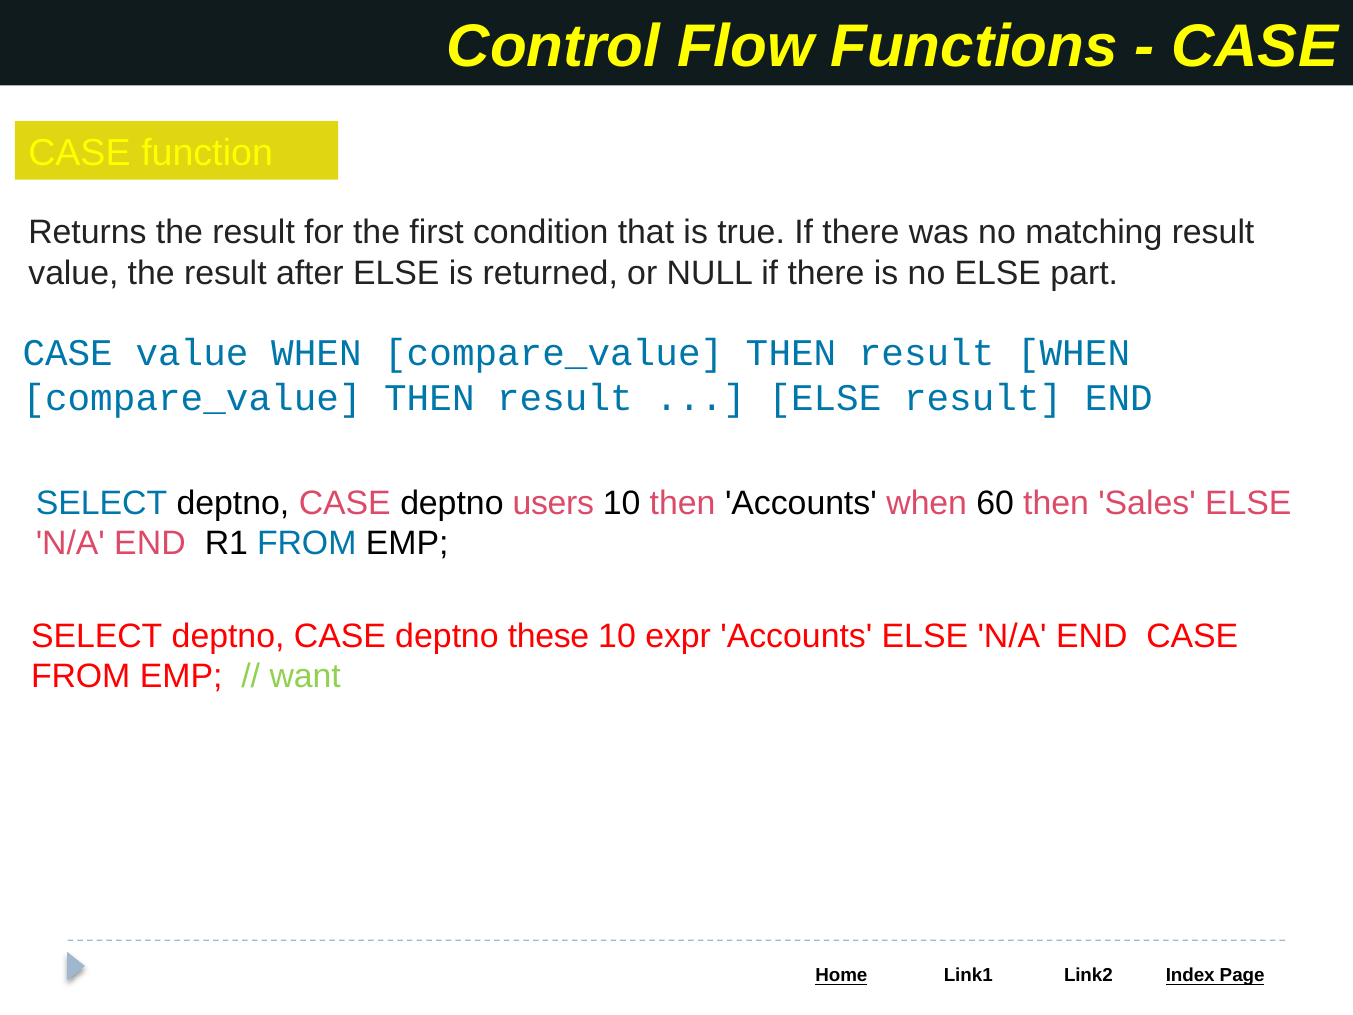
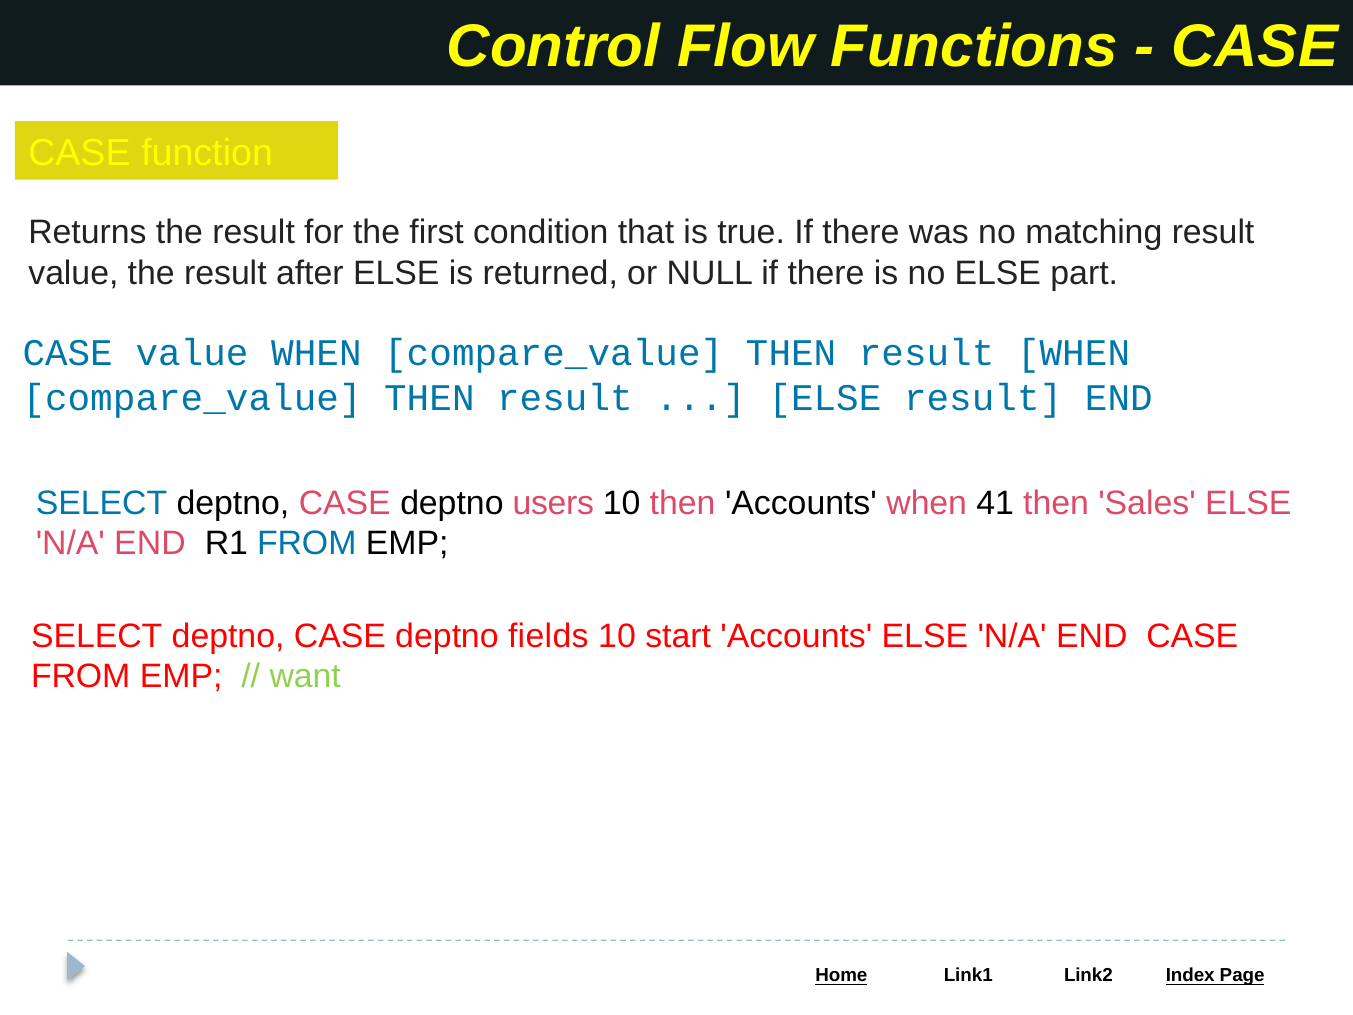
60: 60 -> 41
these: these -> fields
expr: expr -> start
